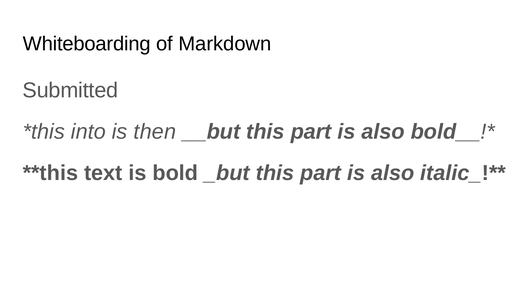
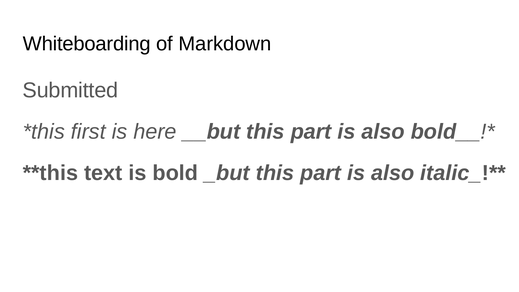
into: into -> first
then: then -> here
